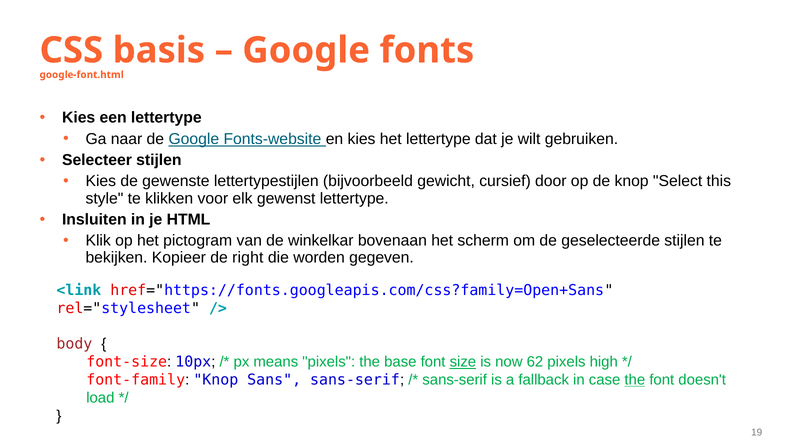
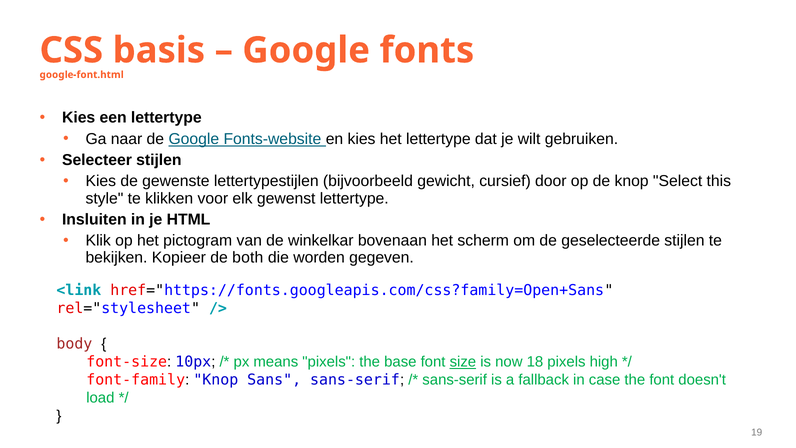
right: right -> both
62: 62 -> 18
the at (635, 380) underline: present -> none
